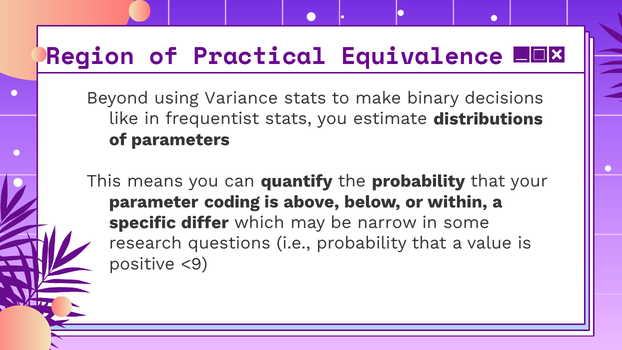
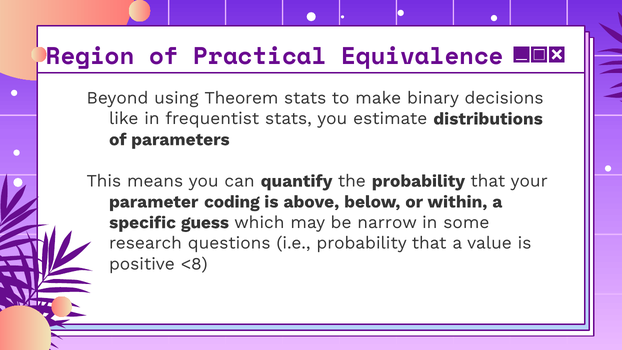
Variance: Variance -> Theorem
differ: differ -> guess
<9: <9 -> <8
